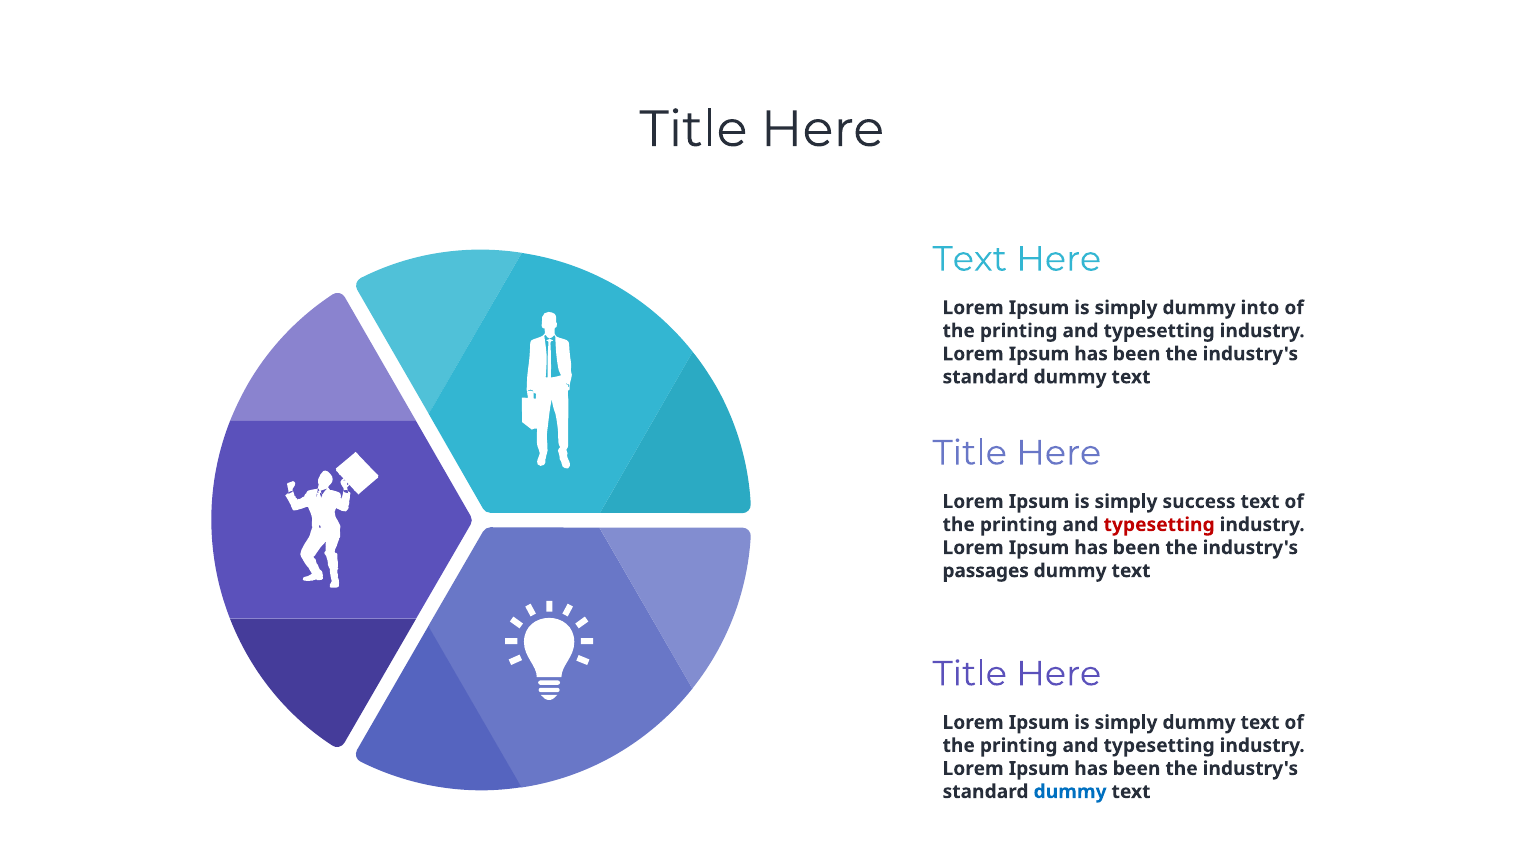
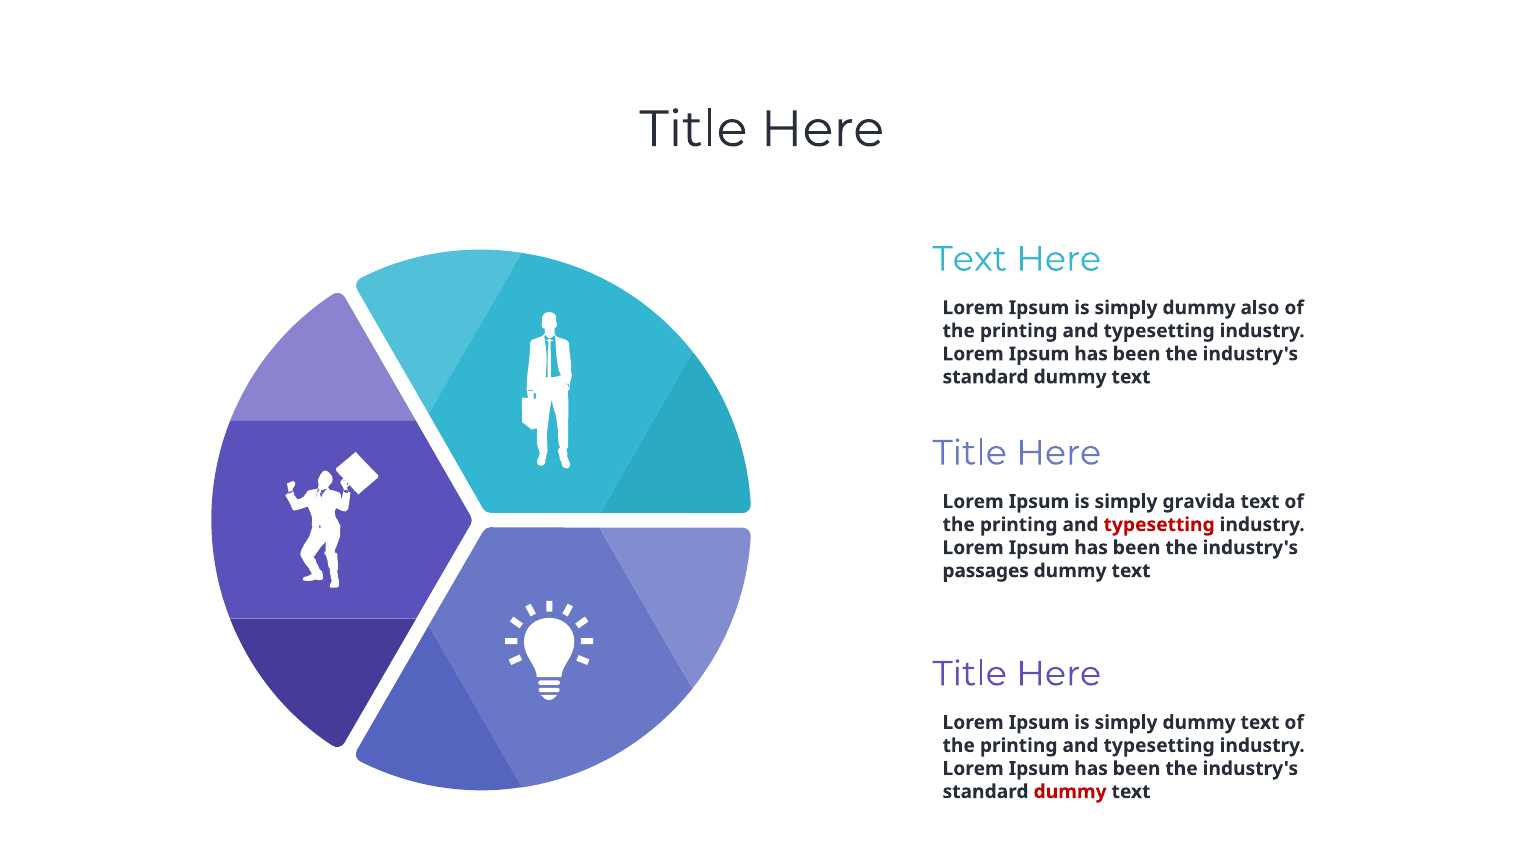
into: into -> also
success: success -> gravida
dummy at (1070, 791) colour: blue -> red
